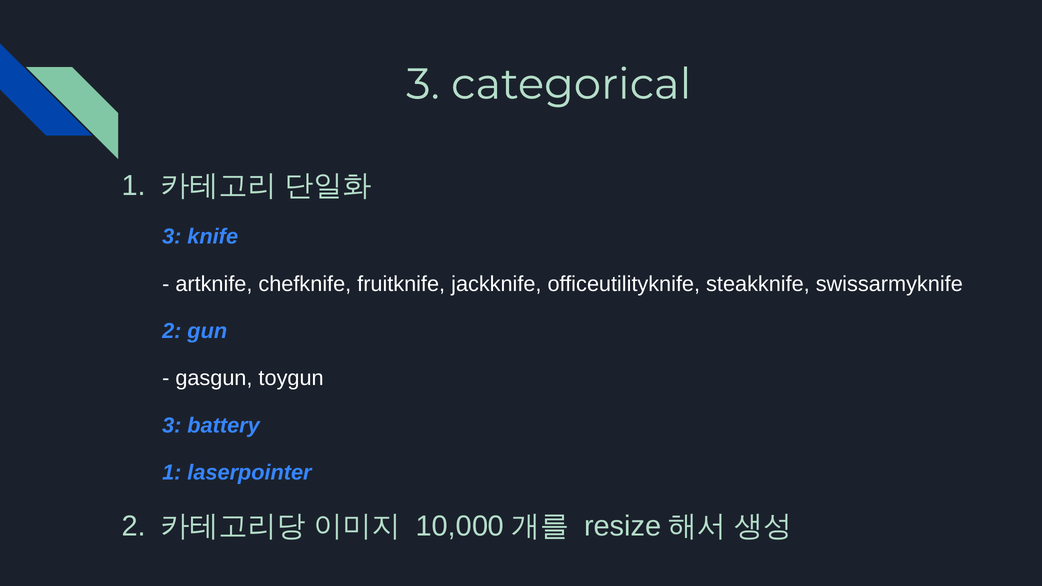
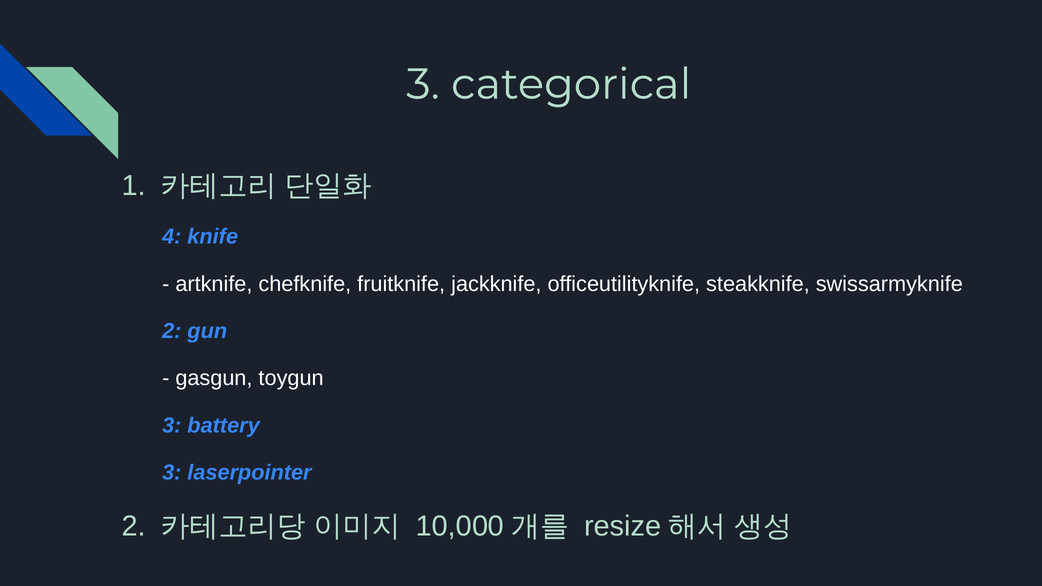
3 at (172, 237): 3 -> 4
1 at (172, 473): 1 -> 3
